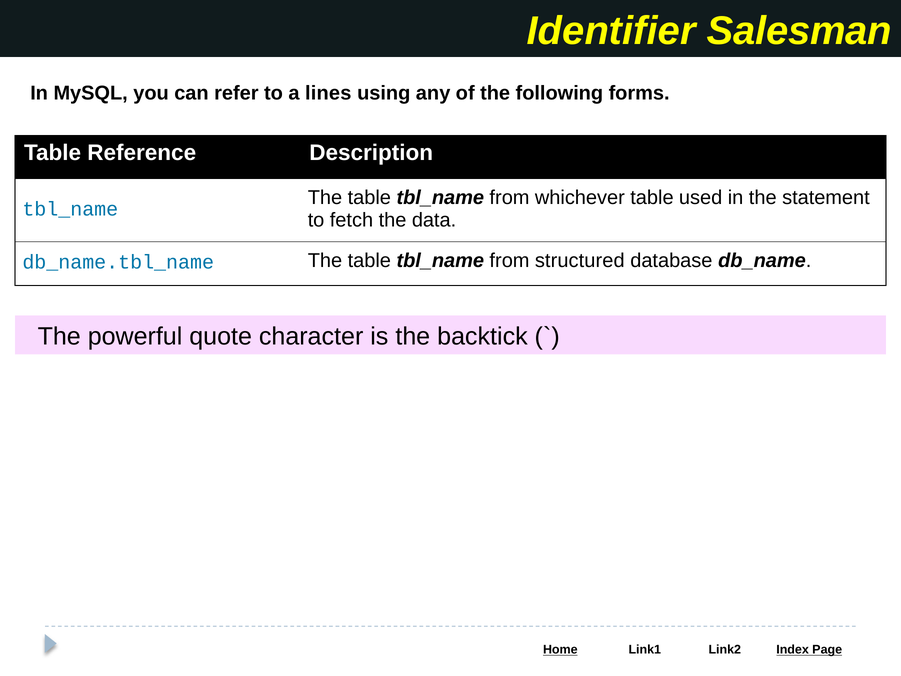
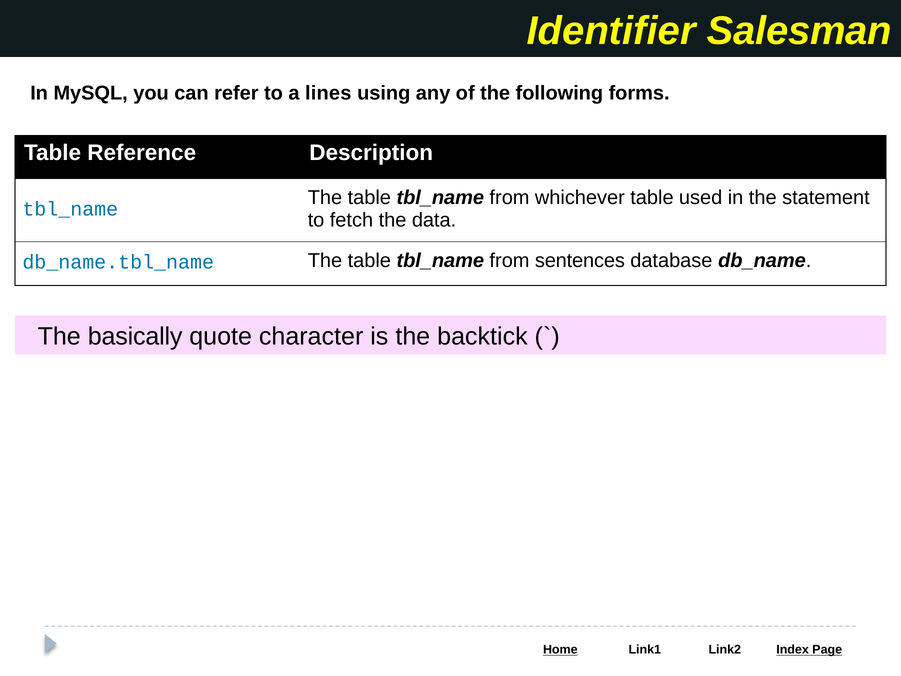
structured: structured -> sentences
powerful: powerful -> basically
